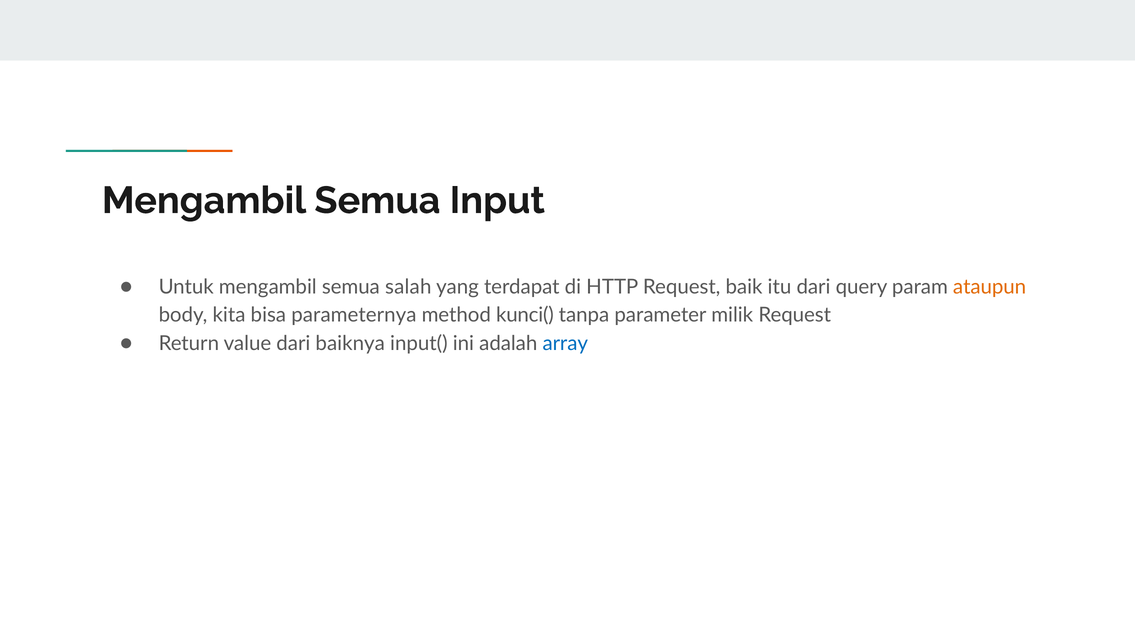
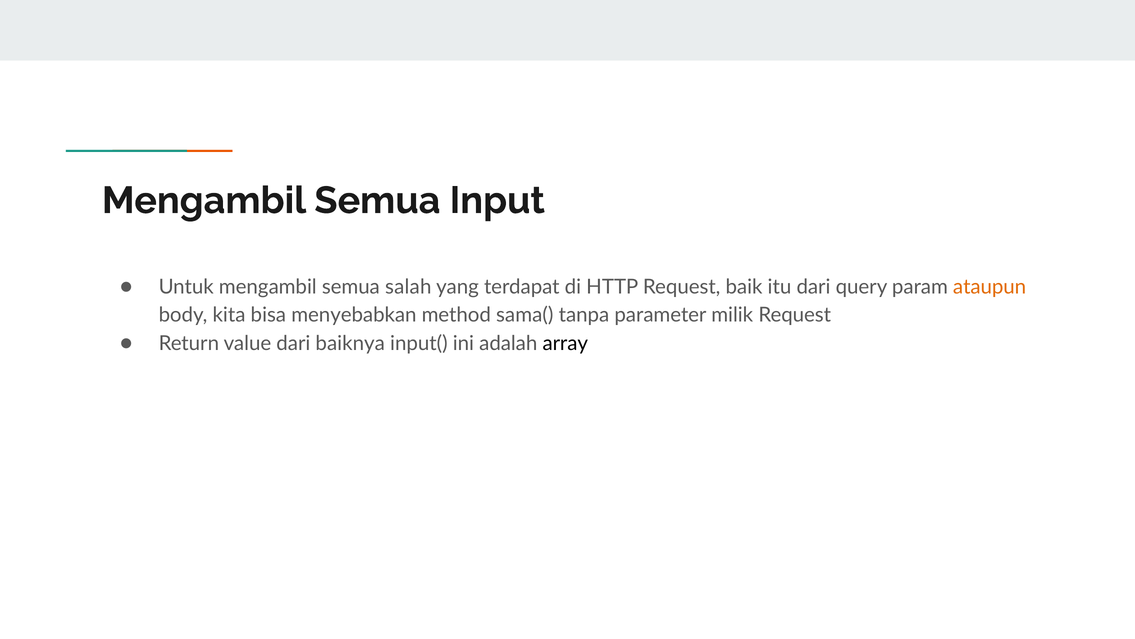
parameternya: parameternya -> menyebabkan
kunci(: kunci( -> sama(
array colour: blue -> black
